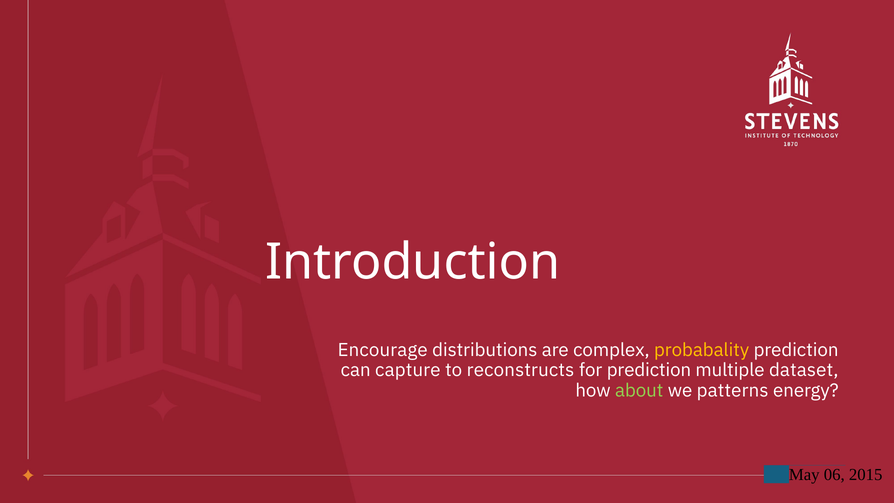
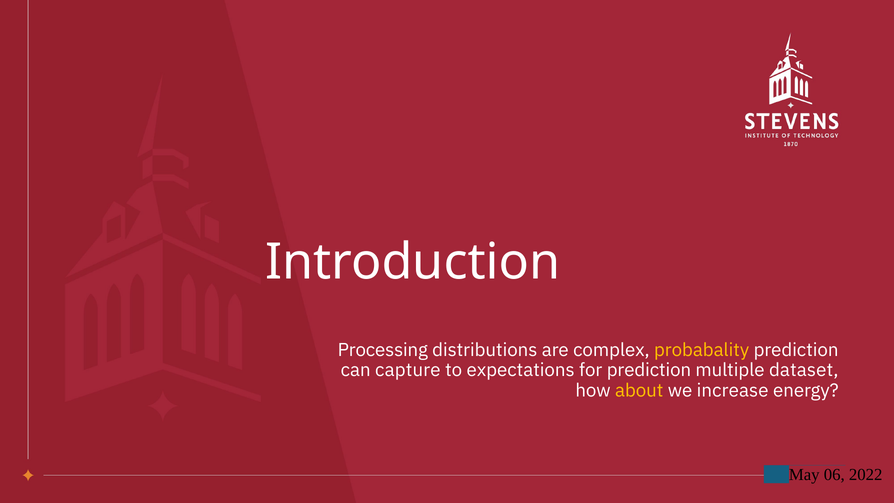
Encourage: Encourage -> Processing
reconstructs: reconstructs -> expectations
about colour: light green -> yellow
patterns: patterns -> increase
2015: 2015 -> 2022
